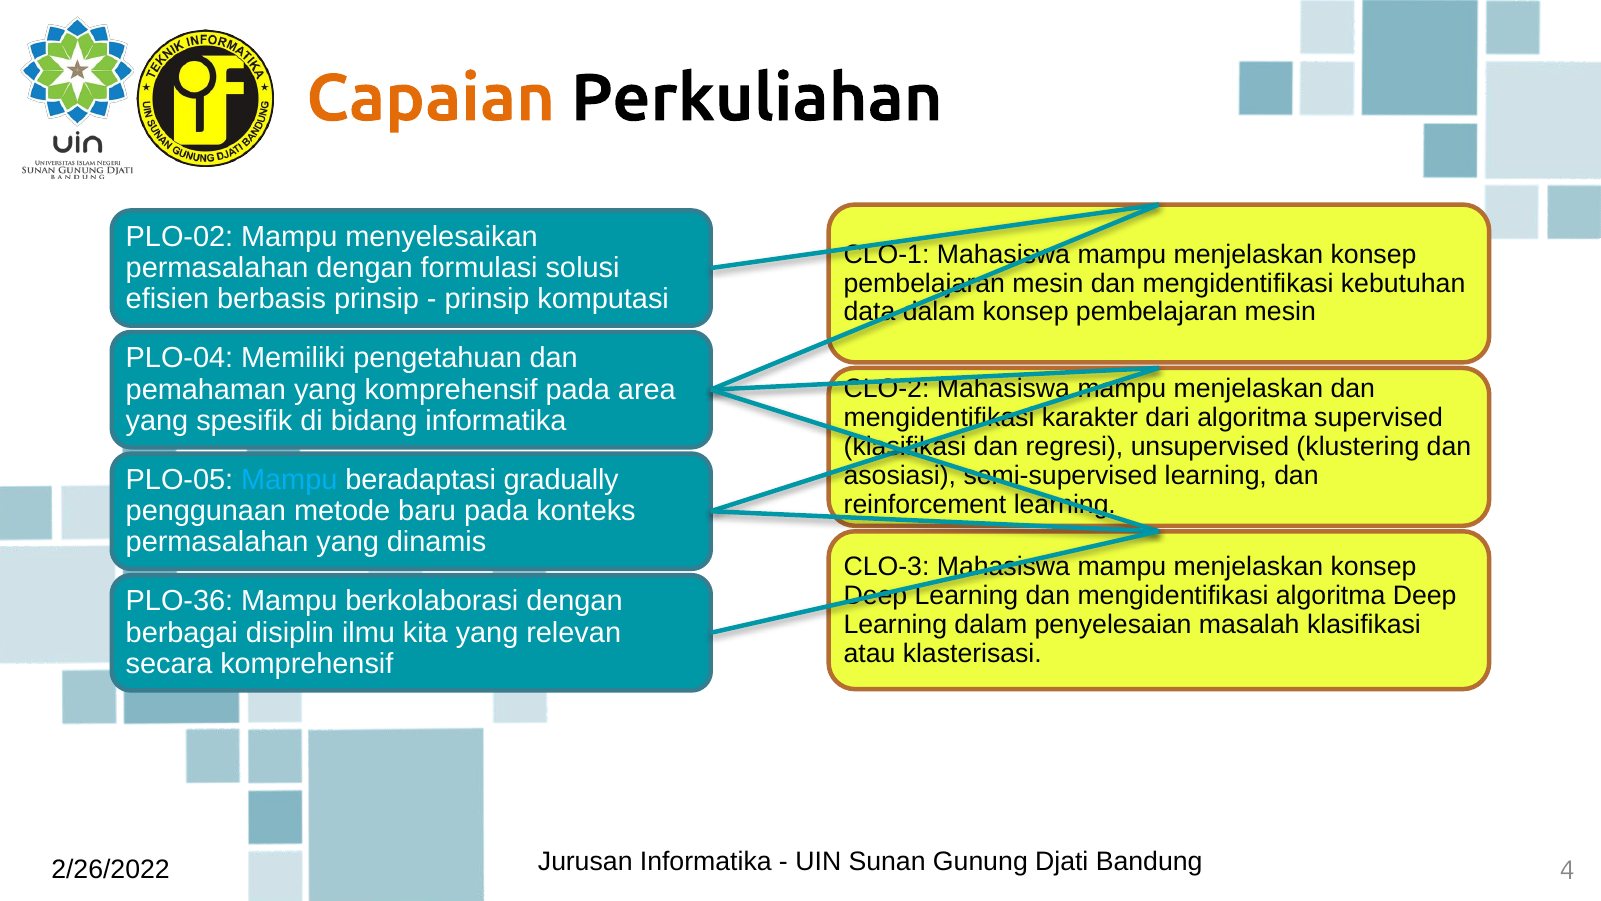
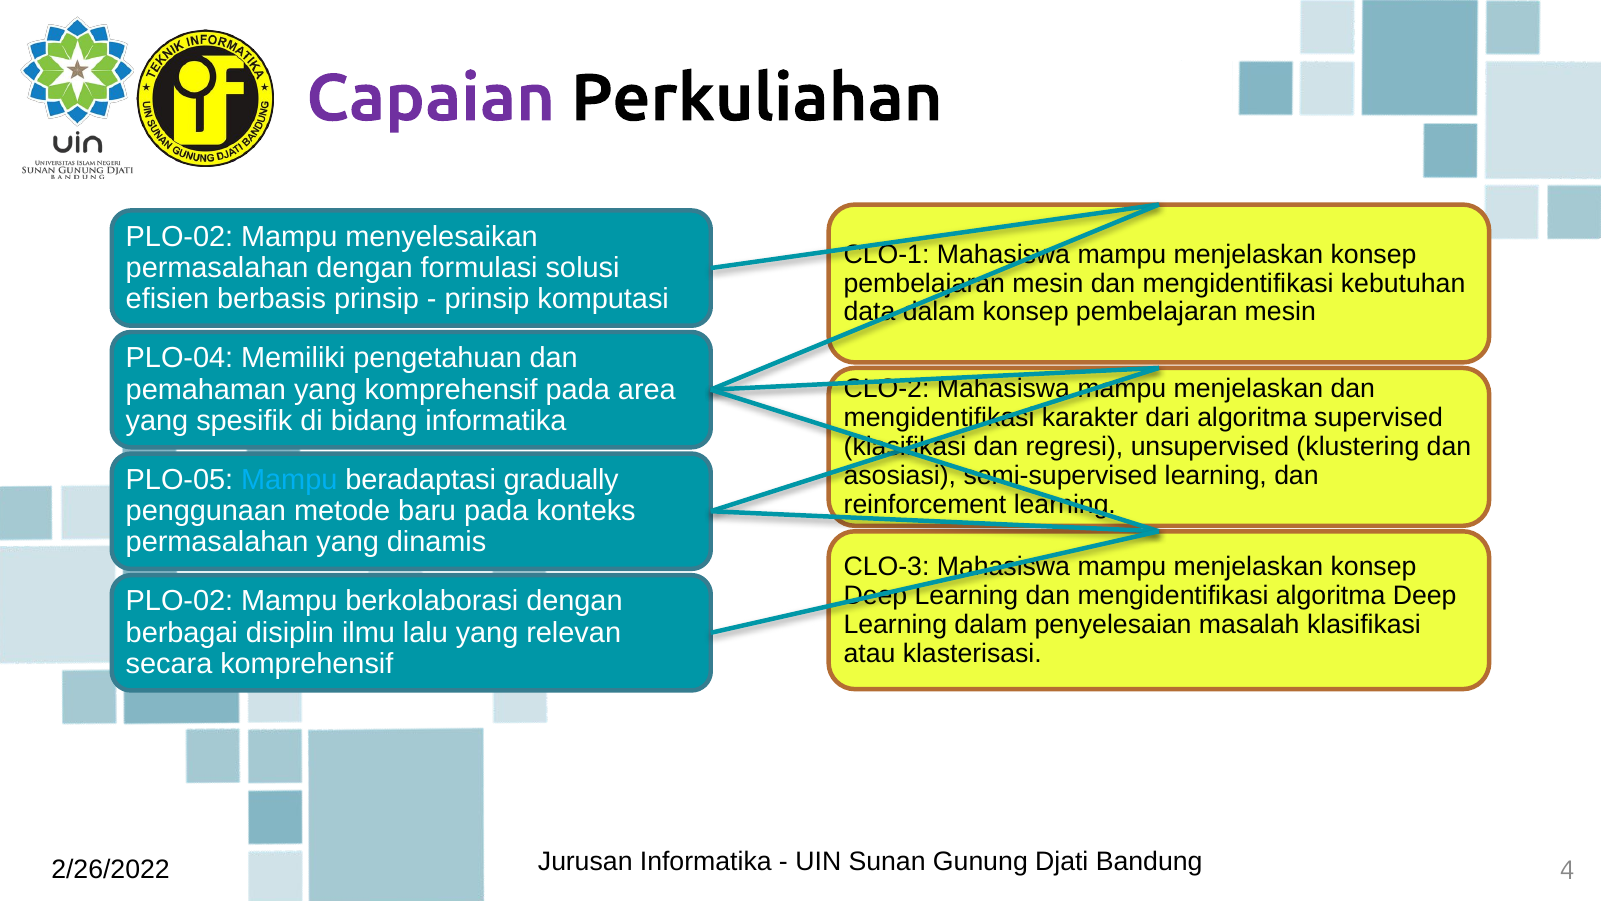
Capaian colour: orange -> purple
PLO-36 at (179, 601): PLO-36 -> PLO-02
kita: kita -> lalu
